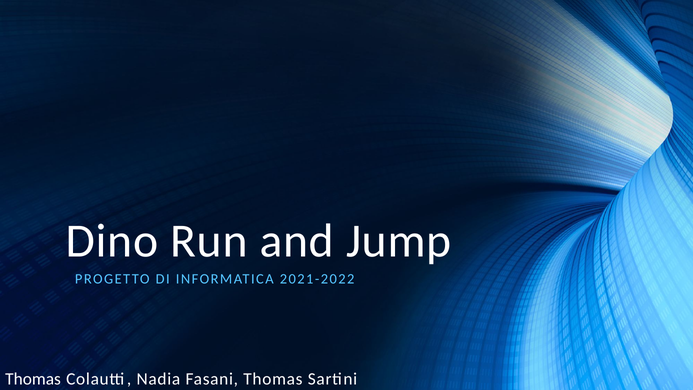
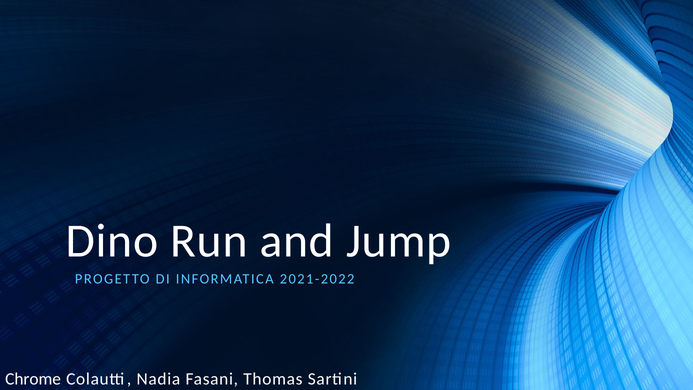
Thomas at (33, 379): Thomas -> Chrome
